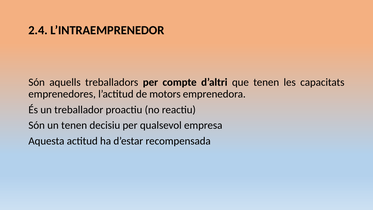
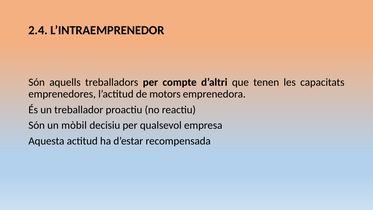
un tenen: tenen -> mòbil
